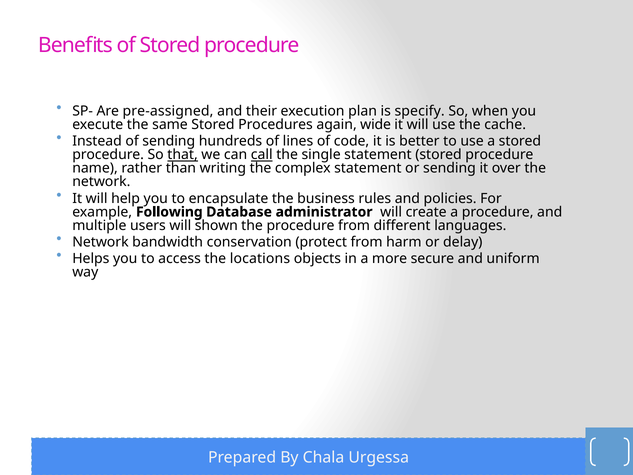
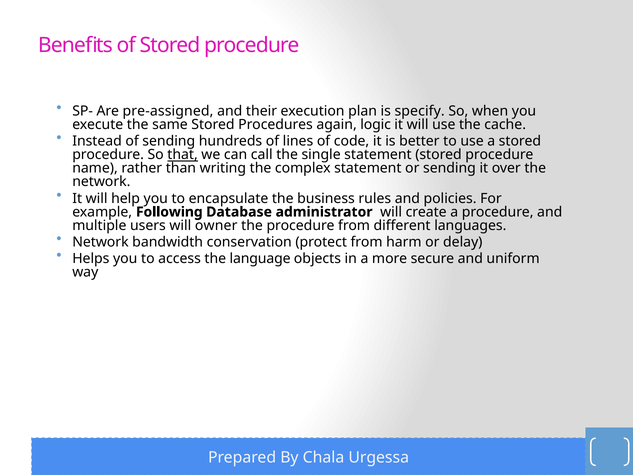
wide: wide -> logic
call underline: present -> none
shown: shown -> owner
locations: locations -> language
